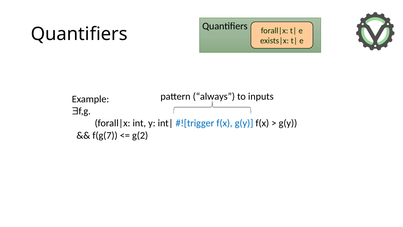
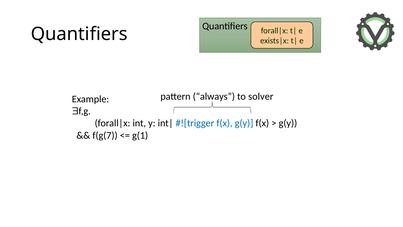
inputs: inputs -> solver
g(2: g(2 -> g(1
